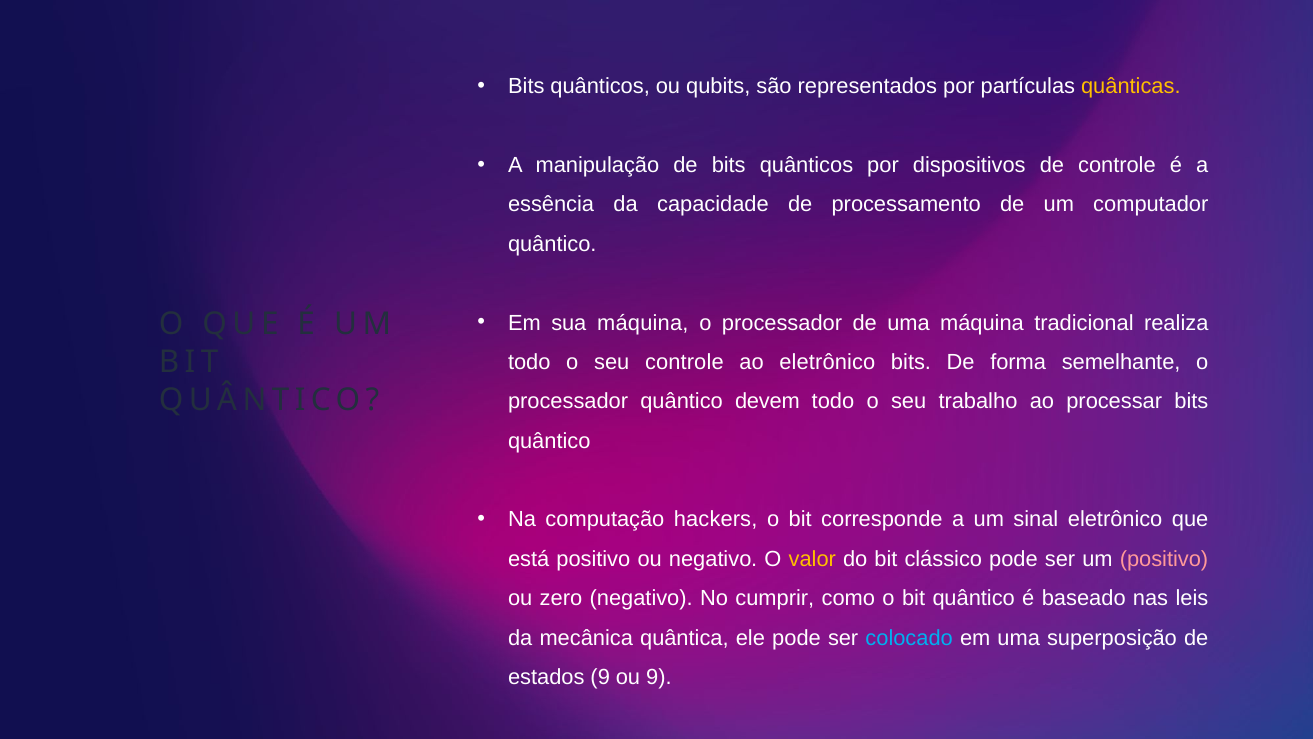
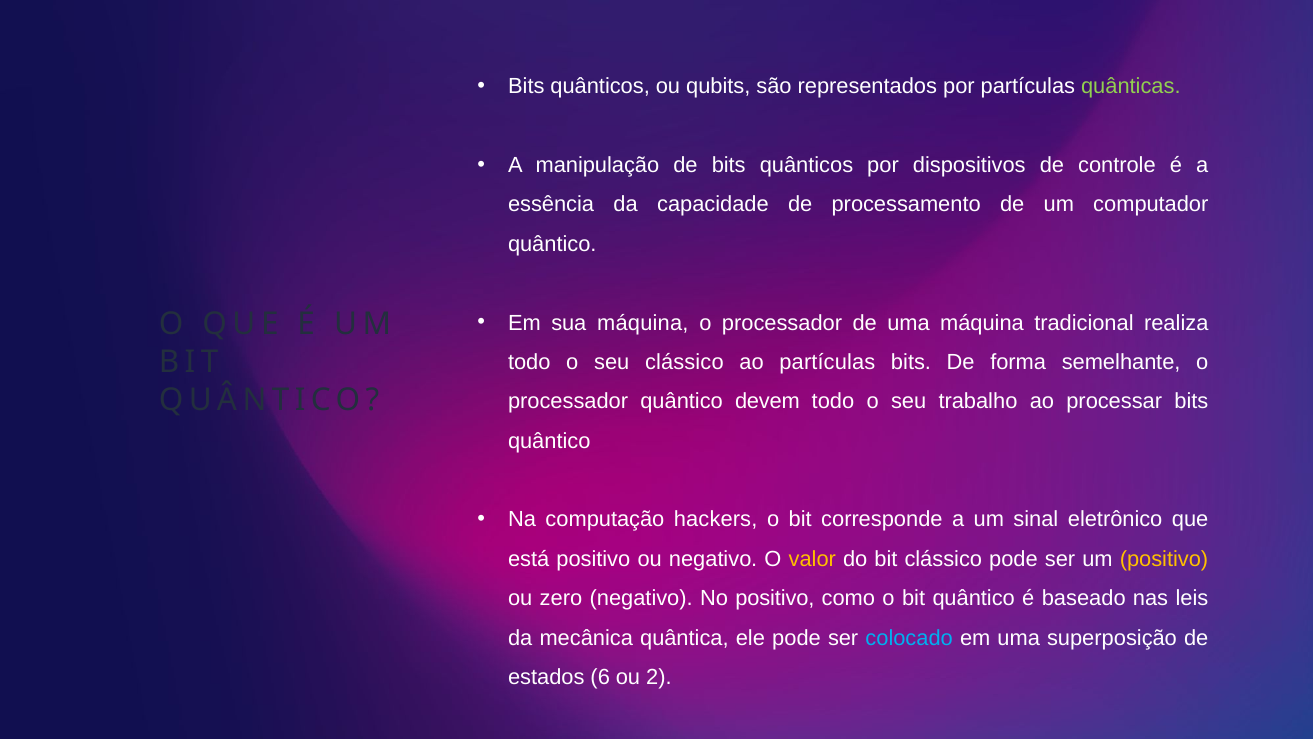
quânticas colour: yellow -> light green
seu controle: controle -> clássico
ao eletrônico: eletrônico -> partículas
positivo at (1164, 559) colour: pink -> yellow
No cumprir: cumprir -> positivo
estados 9: 9 -> 6
ou 9: 9 -> 2
